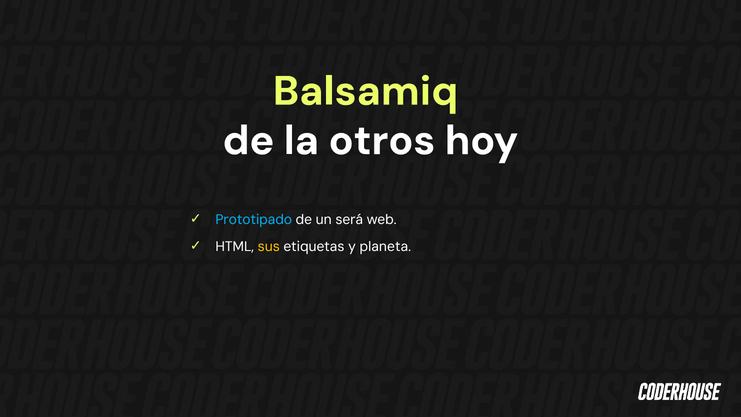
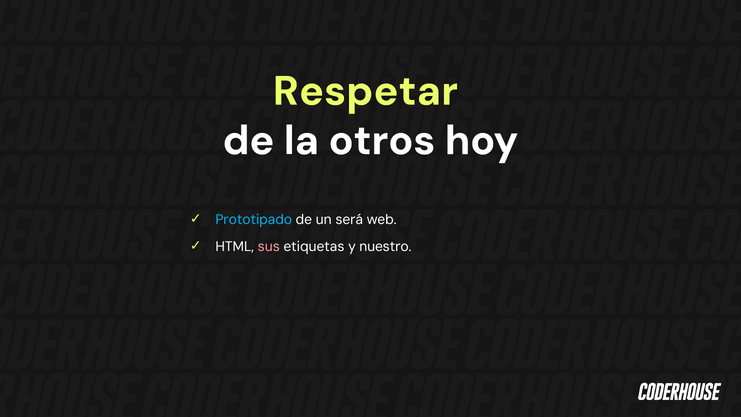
Balsamiq: Balsamiq -> Respetar
sus colour: yellow -> pink
planeta: planeta -> nuestro
